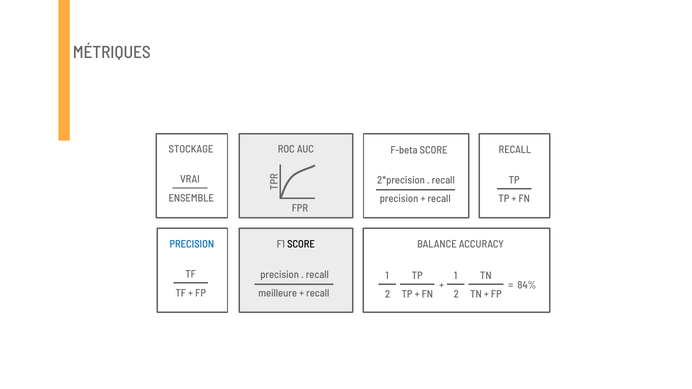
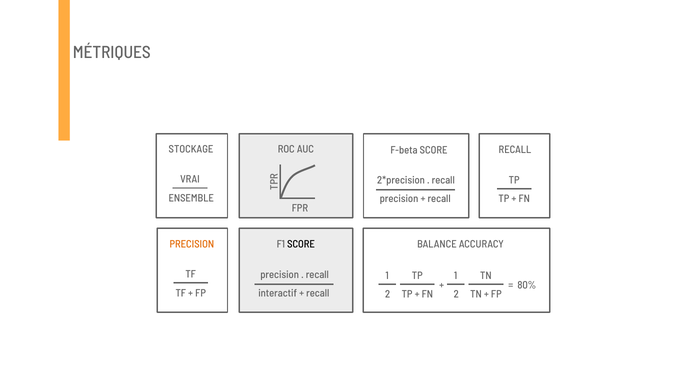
PRECISION at (192, 244) colour: blue -> orange
84%: 84% -> 80%
meilleure: meilleure -> interactif
